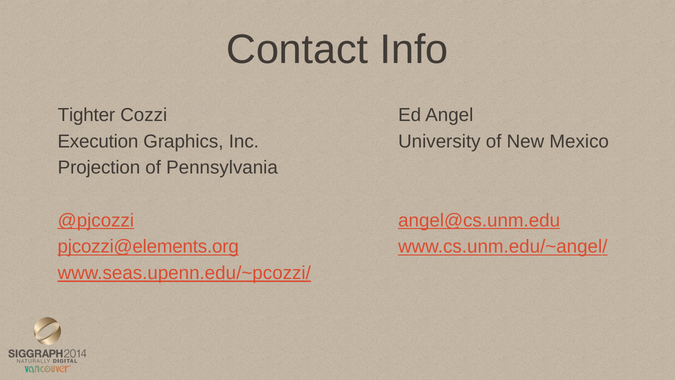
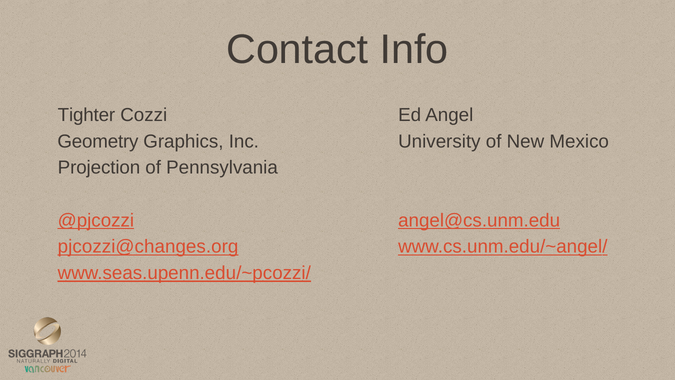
Execution: Execution -> Geometry
pjcozzi@elements.org: pjcozzi@elements.org -> pjcozzi@changes.org
